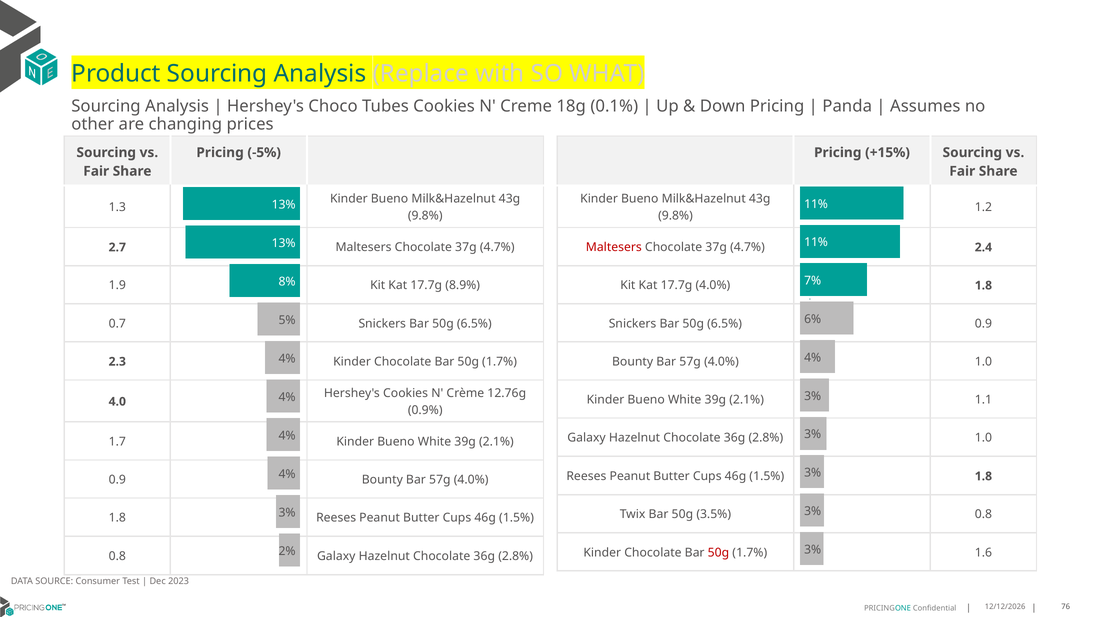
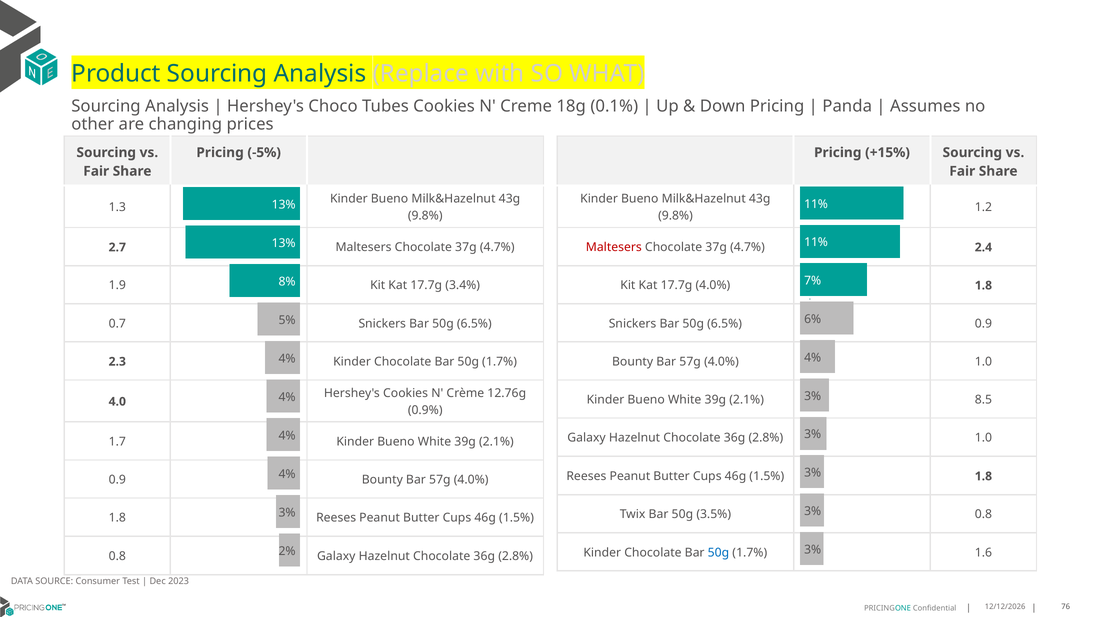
8.9%: 8.9% -> 3.4%
1.1: 1.1 -> 8.5
50g at (718, 553) colour: red -> blue
